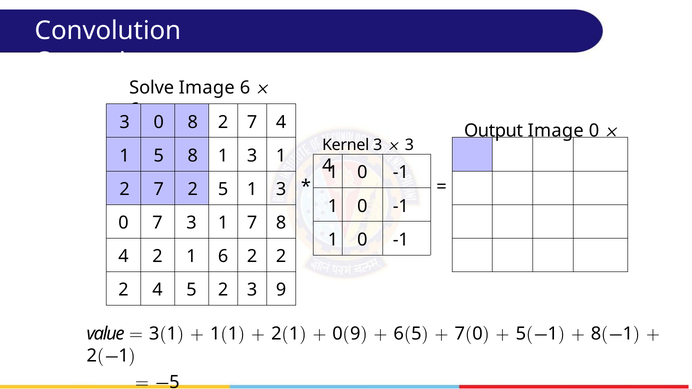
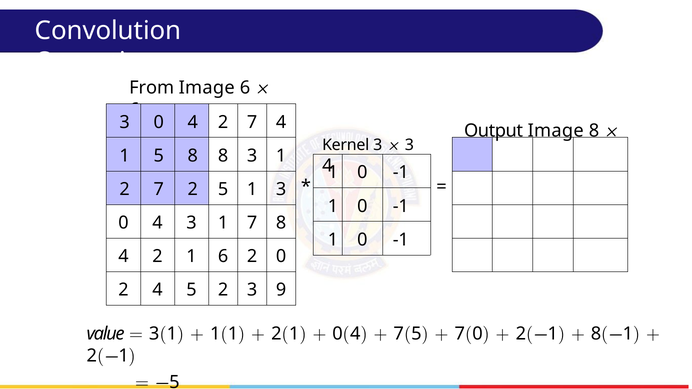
Solve: Solve -> From
8 at (193, 122): 8 -> 4
Image 0: 0 -> 8
8 1: 1 -> 8
7 at (157, 223): 7 -> 4
6 2 2: 2 -> 0
9 at (355, 334): 9 -> 4
6 at (399, 334): 6 -> 7
5 at (521, 334): 5 -> 2
